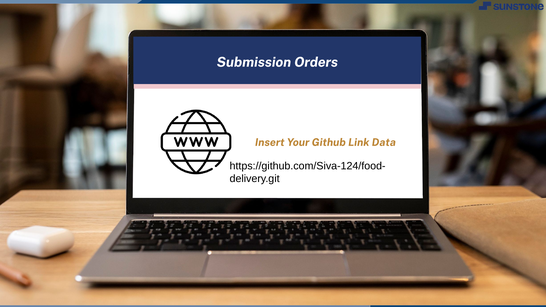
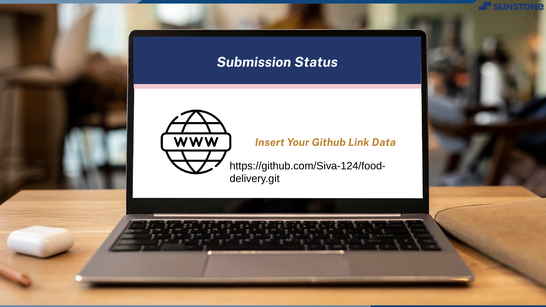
Orders: Orders -> Status
